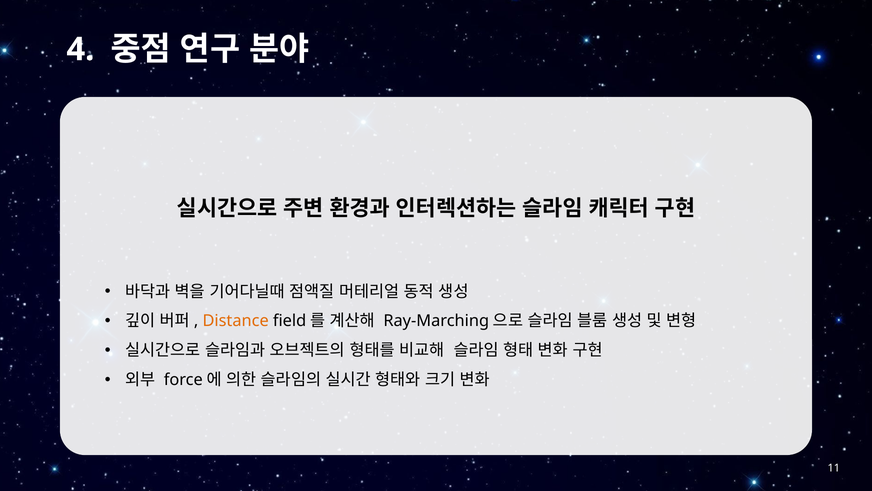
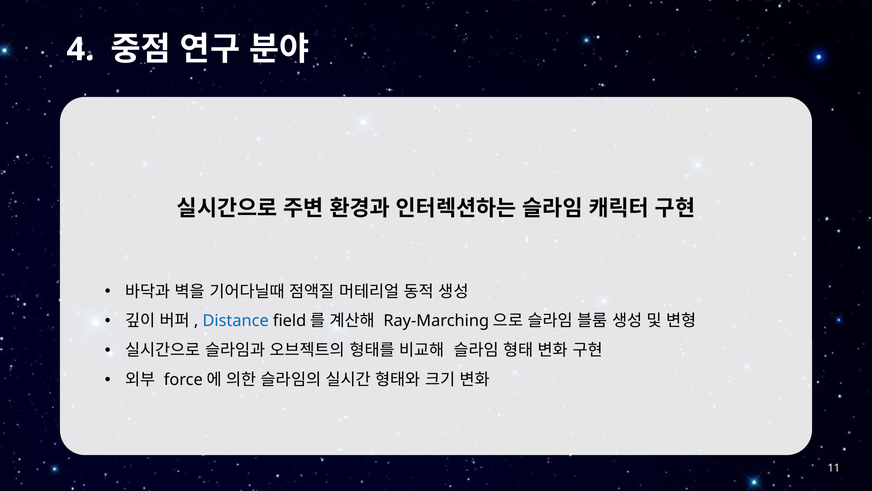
Distance colour: orange -> blue
